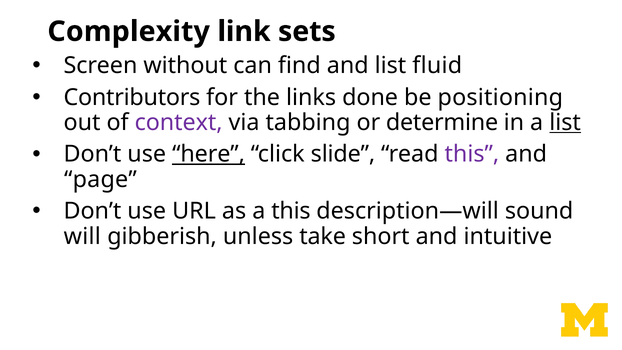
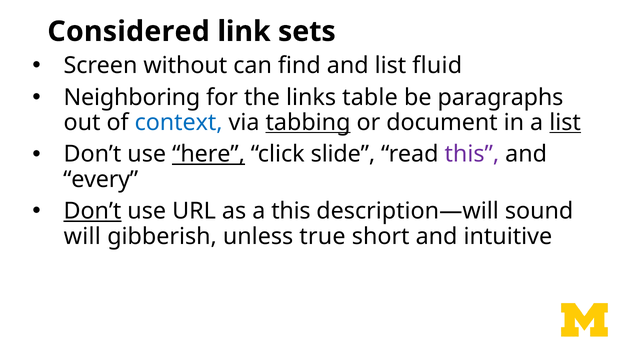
Complexity: Complexity -> Considered
Contributors: Contributors -> Neighboring
done: done -> table
positioning: positioning -> paragraphs
context colour: purple -> blue
tabbing underline: none -> present
determine: determine -> document
page: page -> every
Don’t at (92, 211) underline: none -> present
take: take -> true
